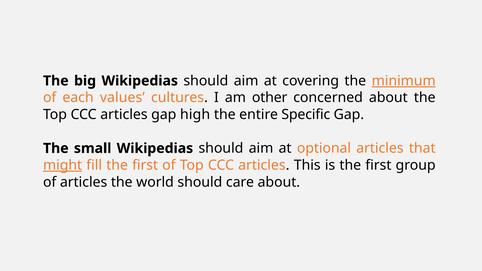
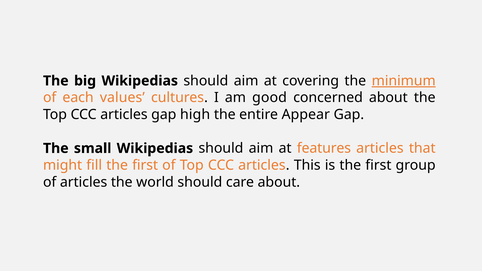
other: other -> good
Specific: Specific -> Appear
optional: optional -> features
might underline: present -> none
